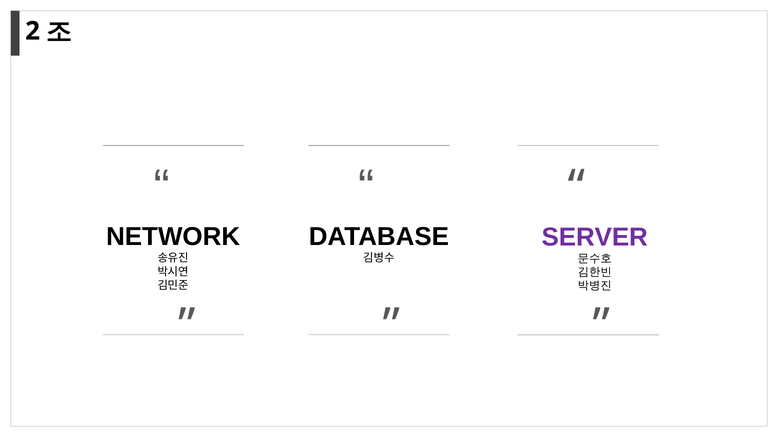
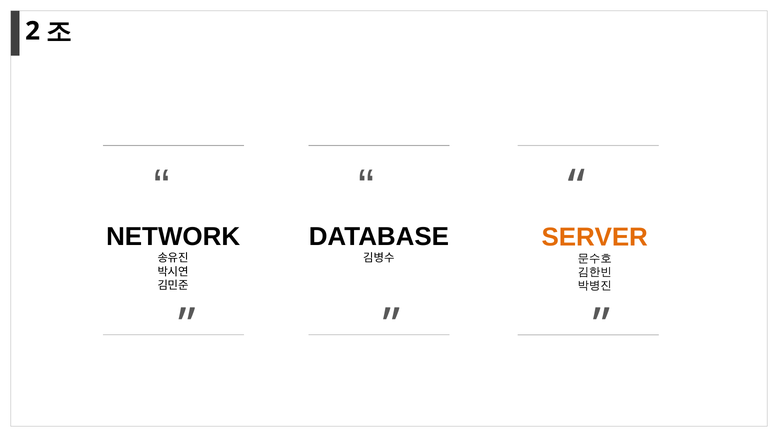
SERVER colour: purple -> orange
